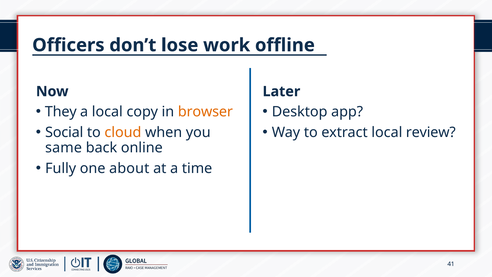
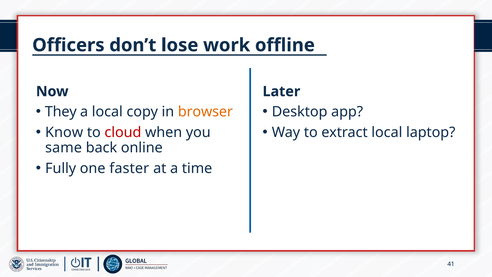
Social: Social -> Know
cloud colour: orange -> red
review: review -> laptop
about: about -> faster
